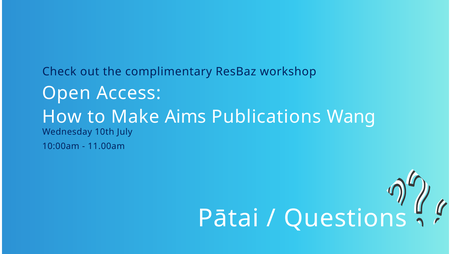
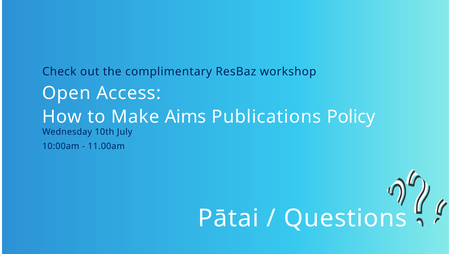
Wang: Wang -> Policy
